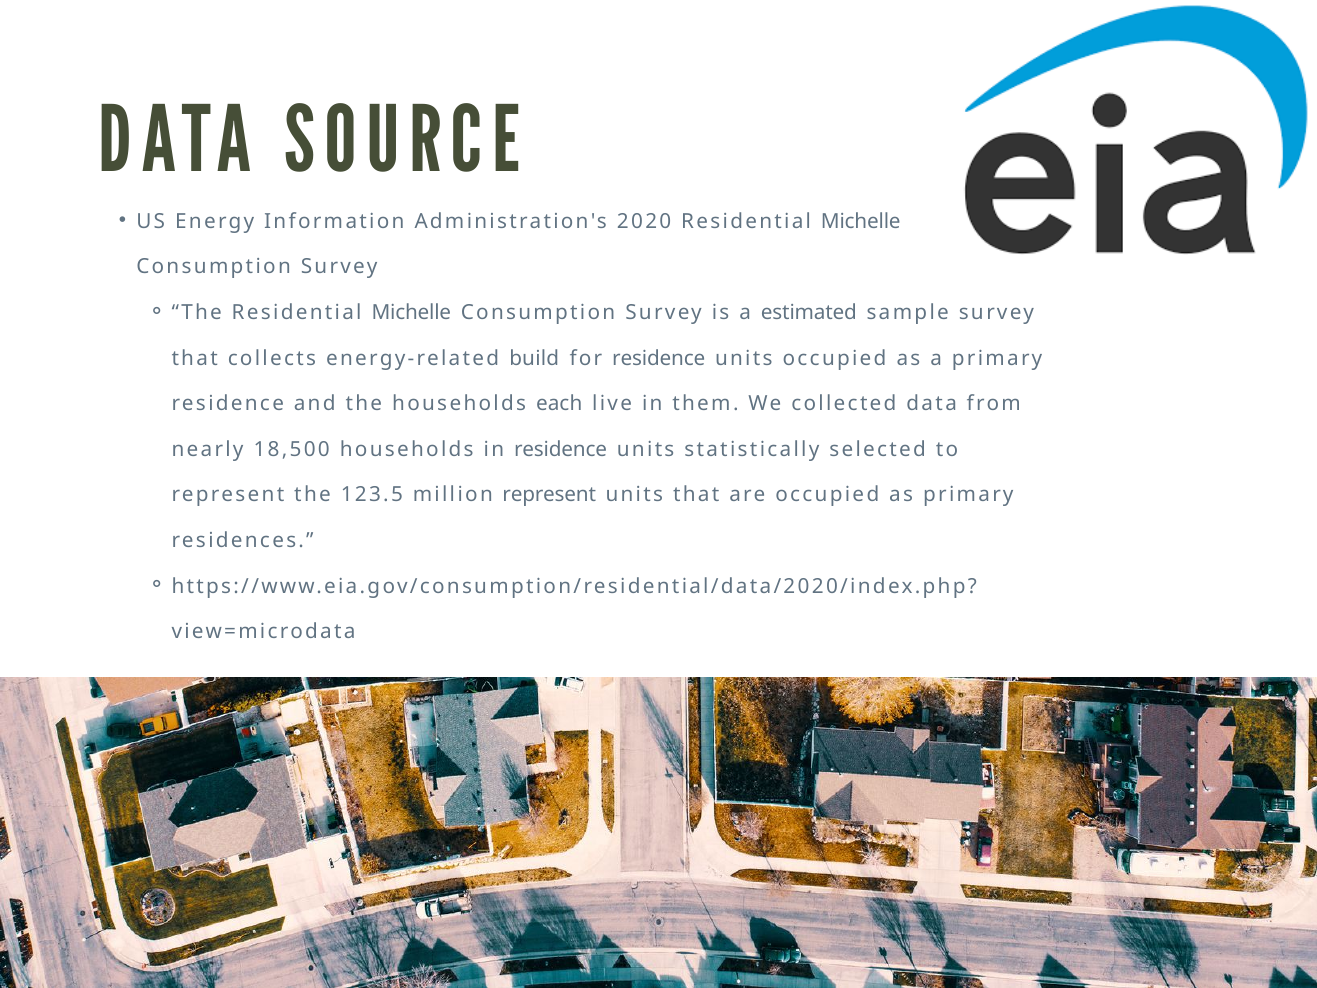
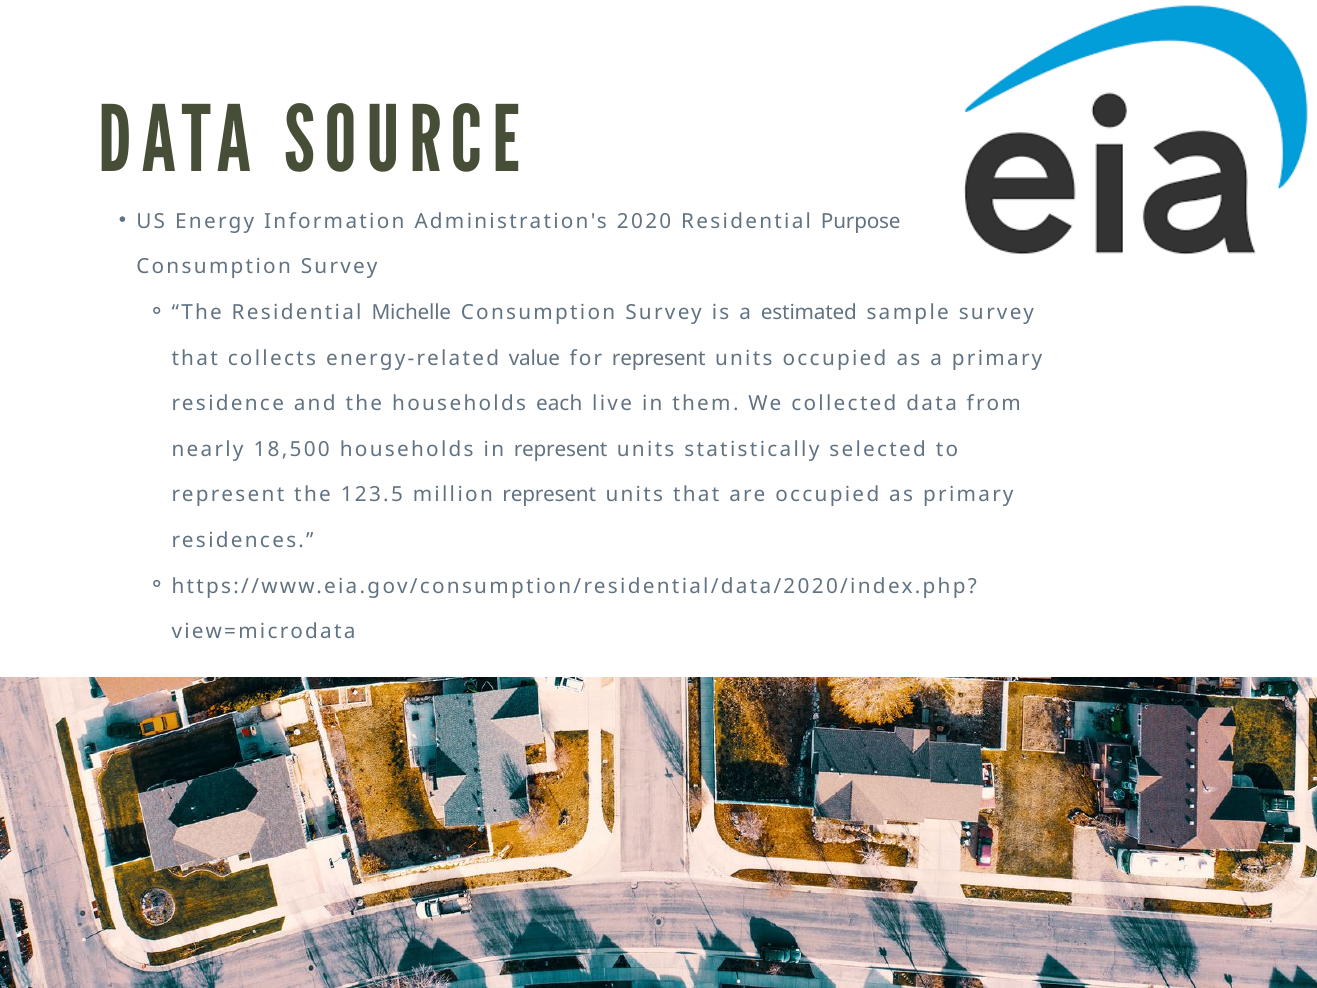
2020 Residential Michelle: Michelle -> Purpose
build: build -> value
for residence: residence -> represent
in residence: residence -> represent
